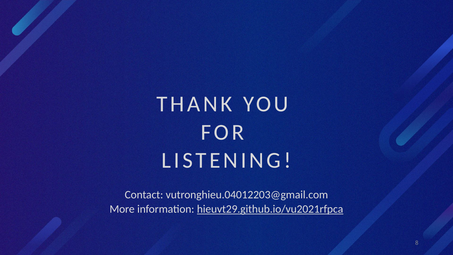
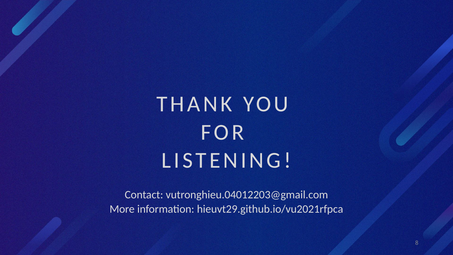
hieuvt29.github.io/vu2021rfpca underline: present -> none
